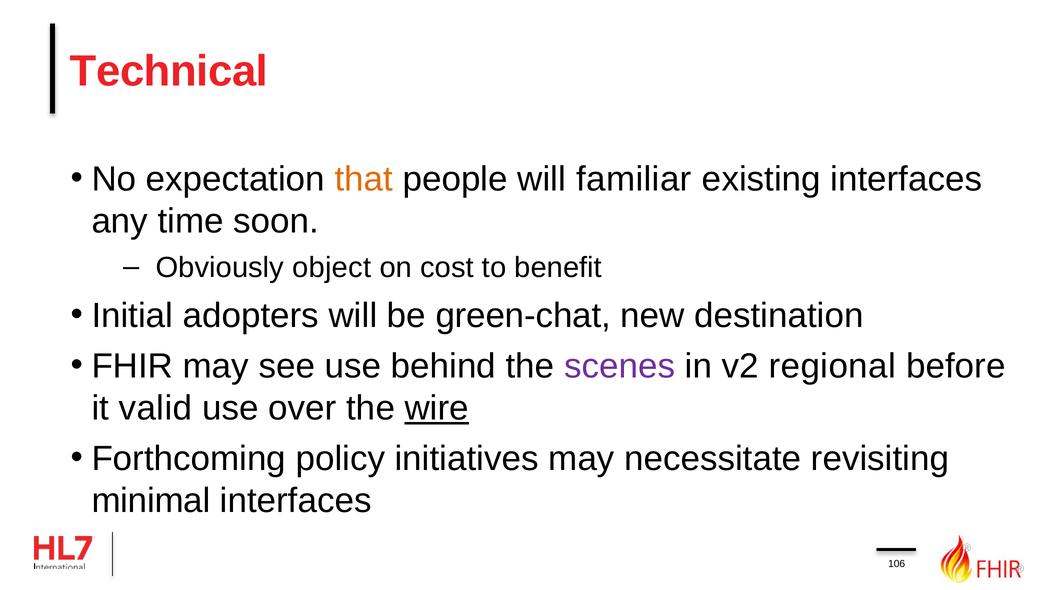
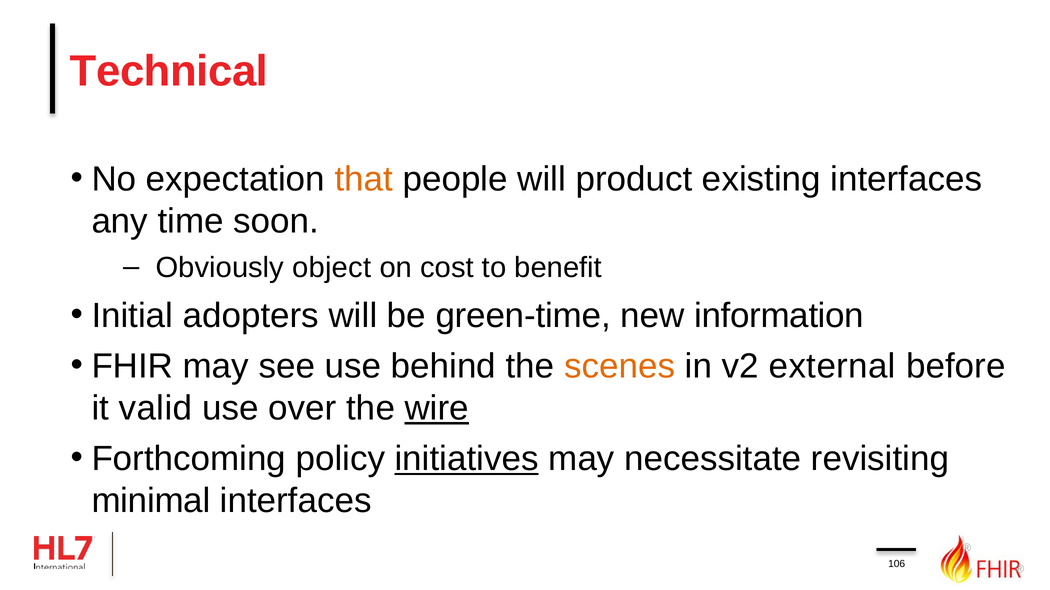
familiar: familiar -> product
green-chat: green-chat -> green-time
destination: destination -> information
scenes colour: purple -> orange
regional: regional -> external
initiatives underline: none -> present
